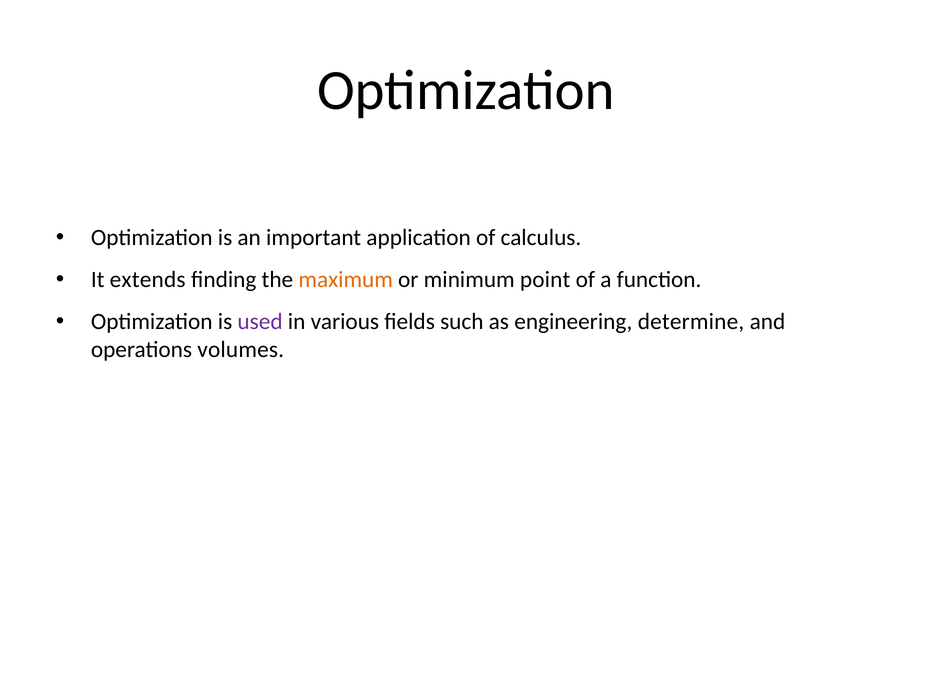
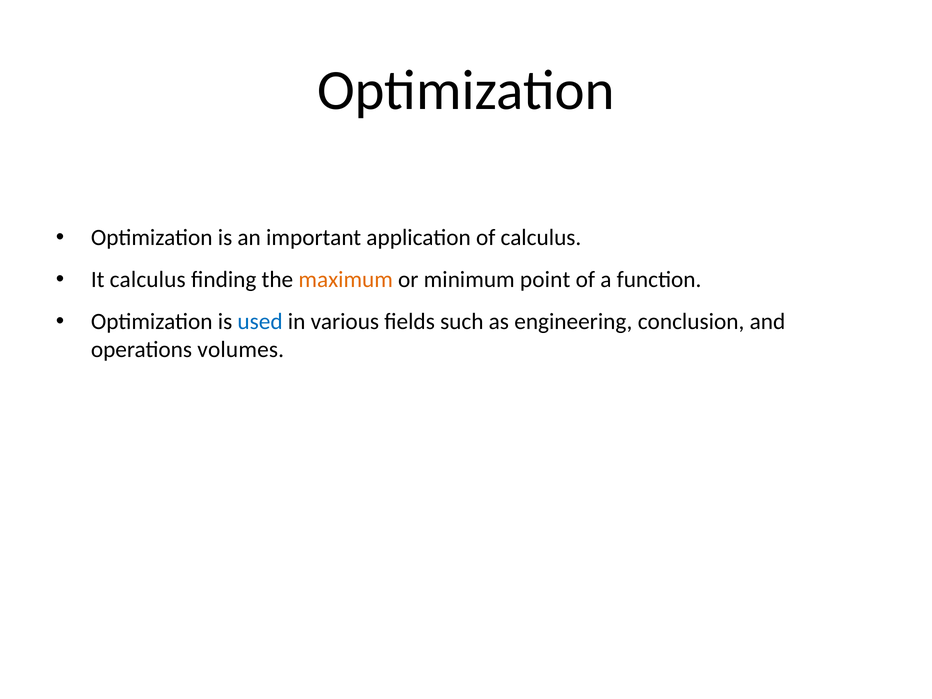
It extends: extends -> calculus
used colour: purple -> blue
determine: determine -> conclusion
